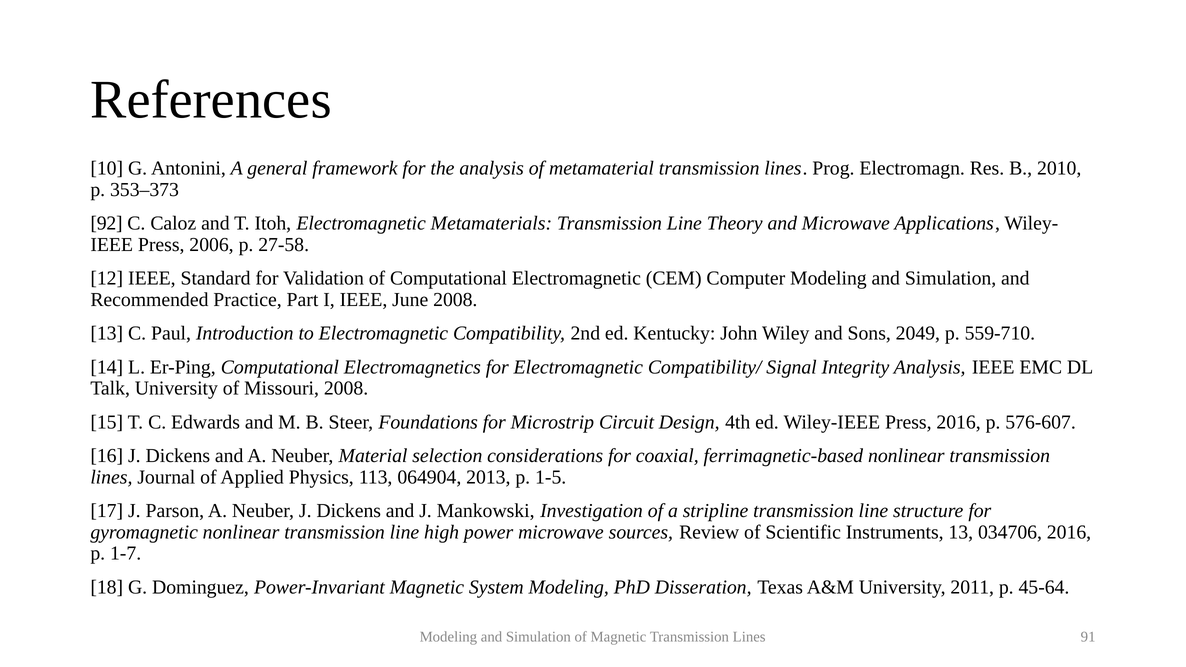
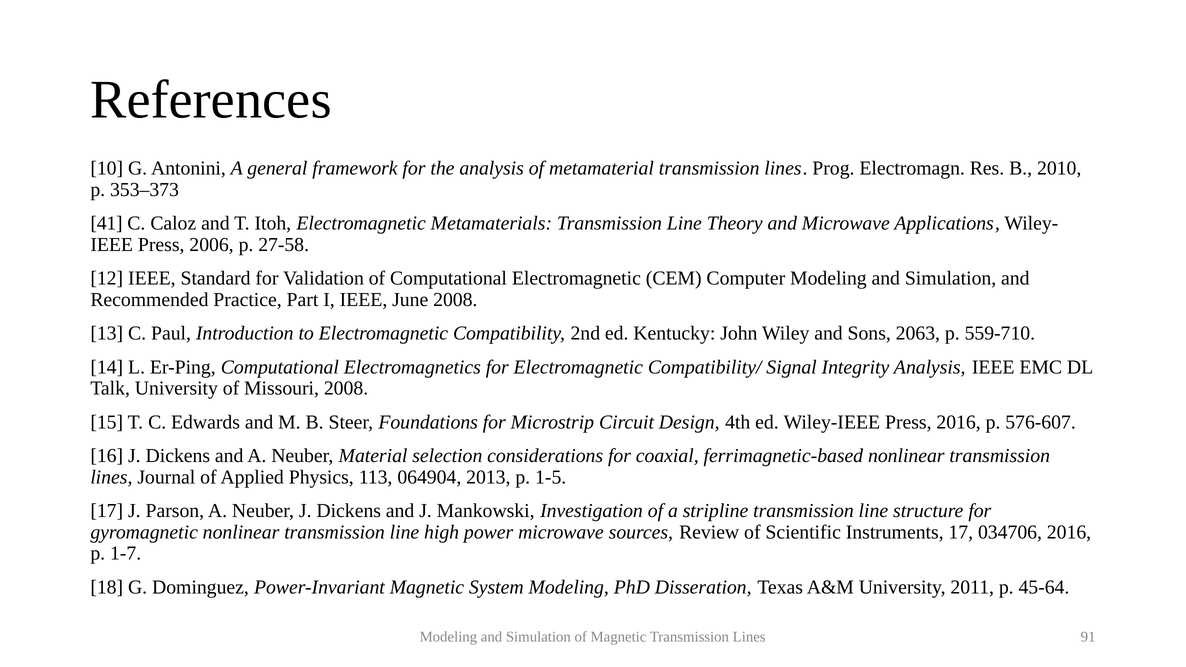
92: 92 -> 41
2049: 2049 -> 2063
Instruments 13: 13 -> 17
